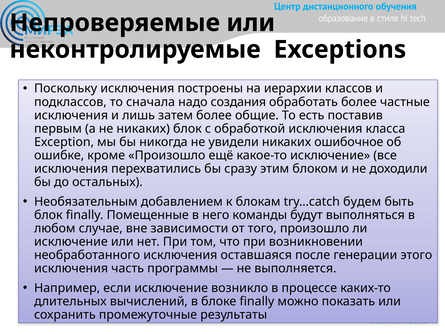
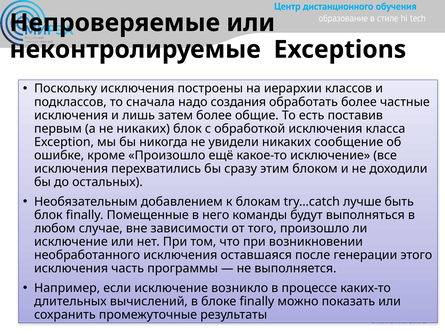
ошибочное: ошибочное -> сообщение
будем: будем -> лучше
